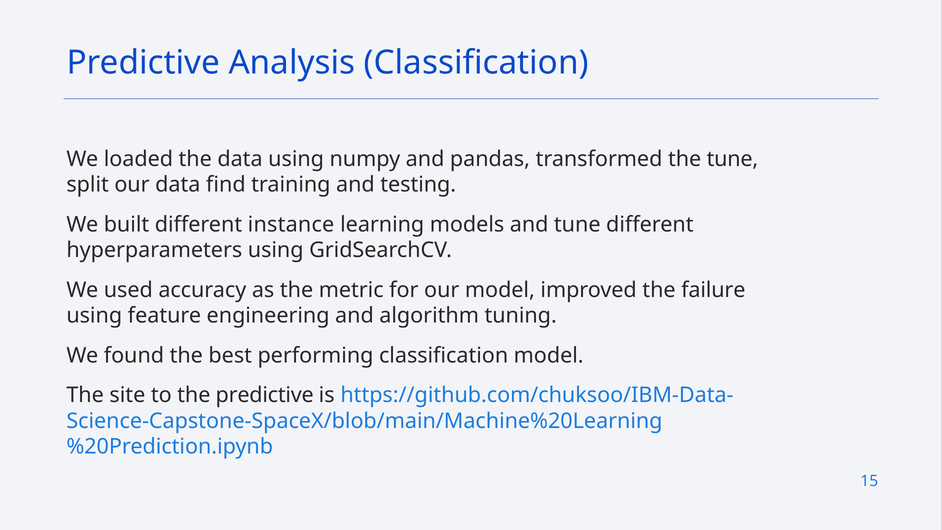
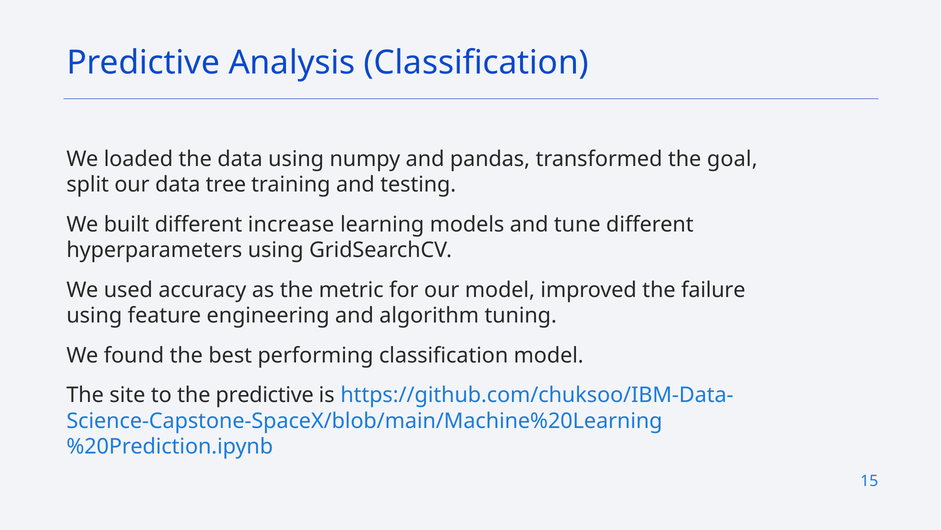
the tune: tune -> goal
find: find -> tree
instance: instance -> increase
